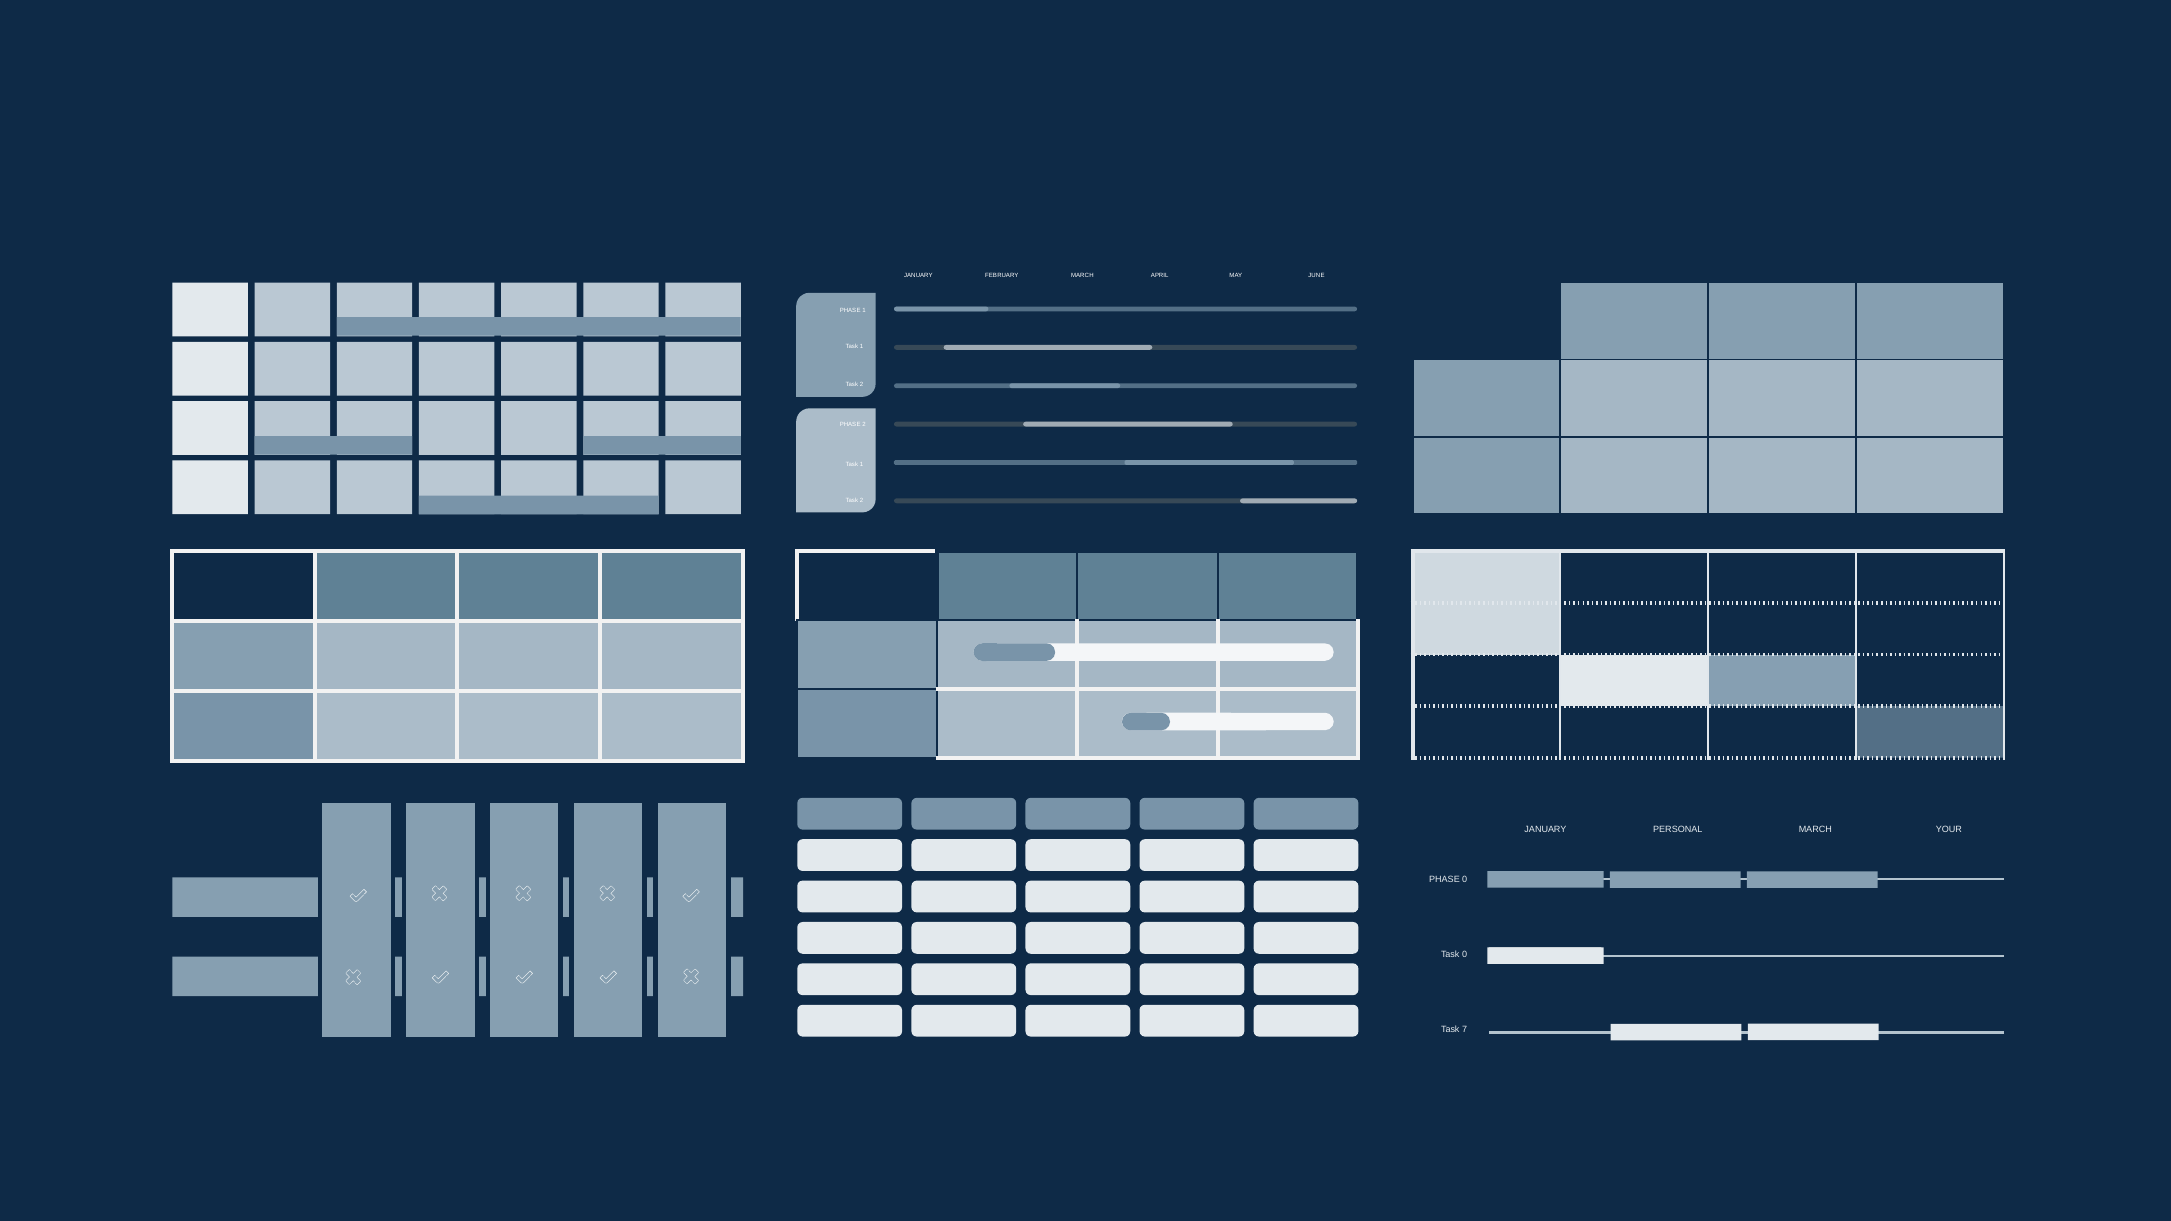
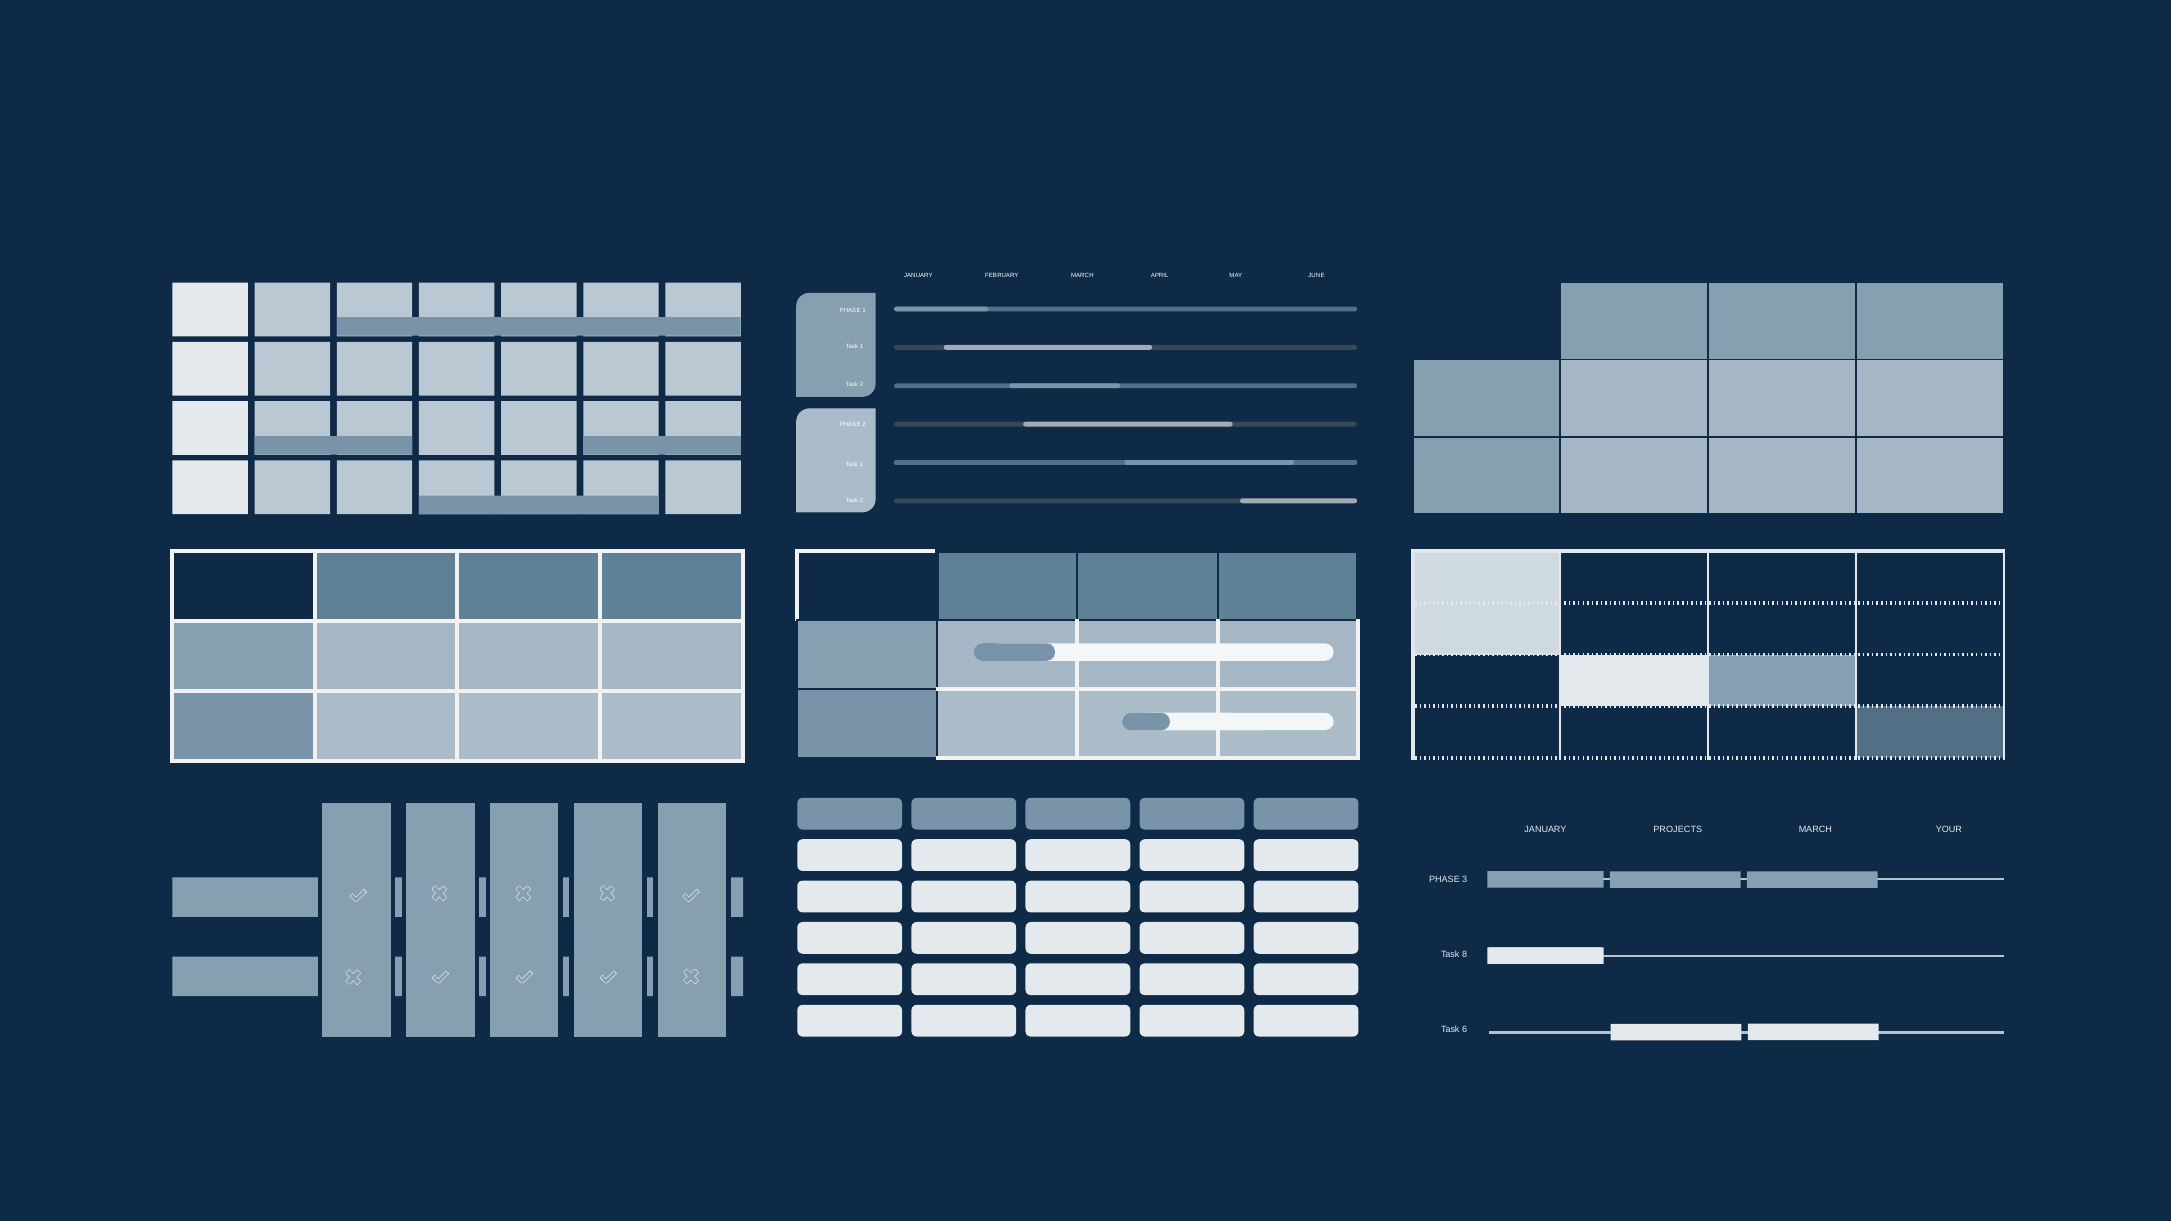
PERSONAL: PERSONAL -> PROJECTS
PHASE 0: 0 -> 3
Task 0: 0 -> 8
7: 7 -> 6
